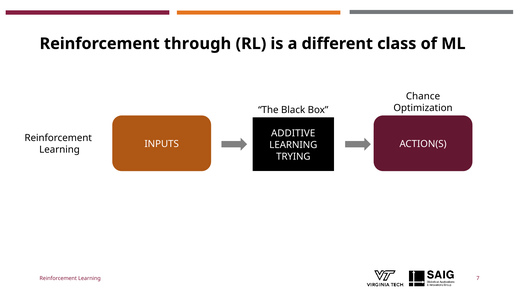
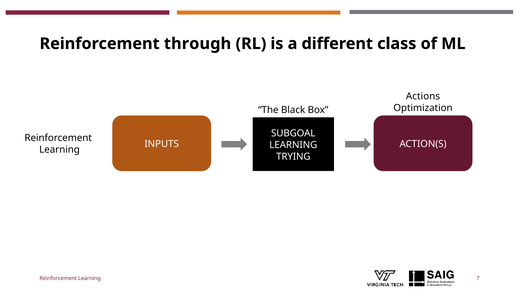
Chance: Chance -> Actions
ADDITIVE: ADDITIVE -> SUBGOAL
